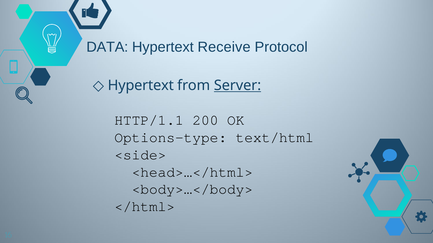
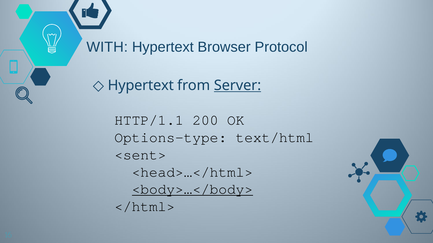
DATA: DATA -> WITH
Receive: Receive -> Browser
<side>: <side> -> <sent>
<body>…</body> underline: none -> present
